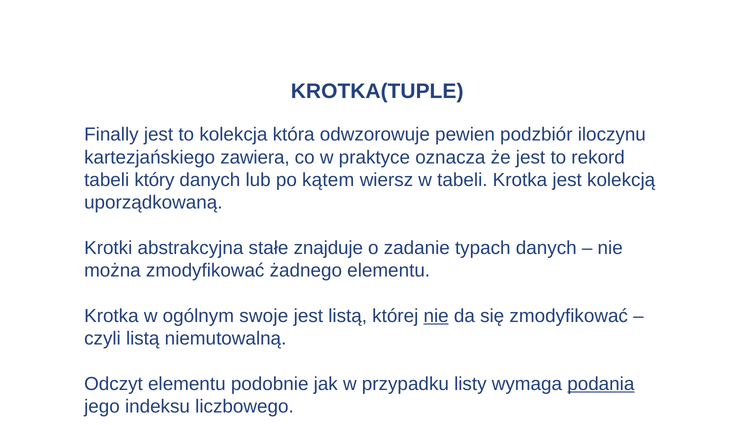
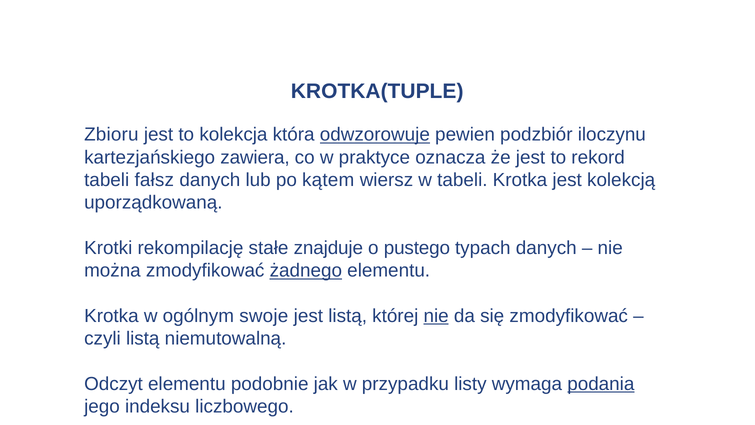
Finally: Finally -> Zbioru
odwzorowuje underline: none -> present
który: który -> fałsz
abstrakcyjna: abstrakcyjna -> rekompilację
zadanie: zadanie -> pustego
żadnego underline: none -> present
